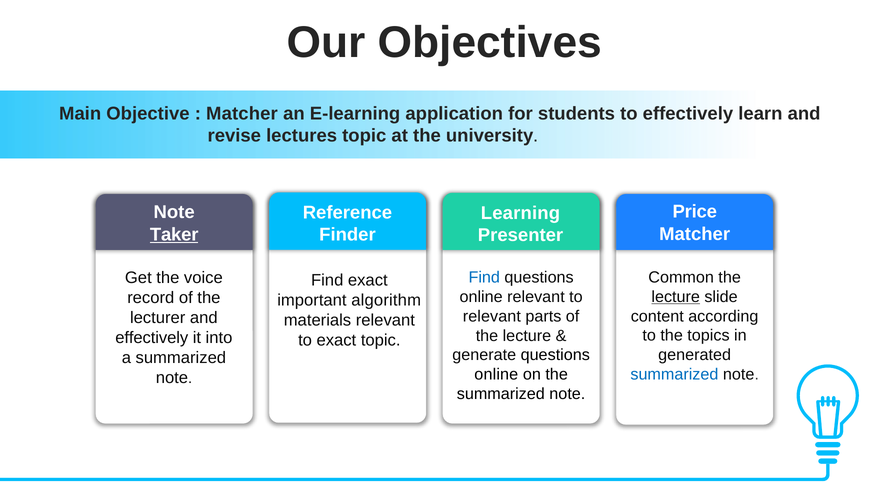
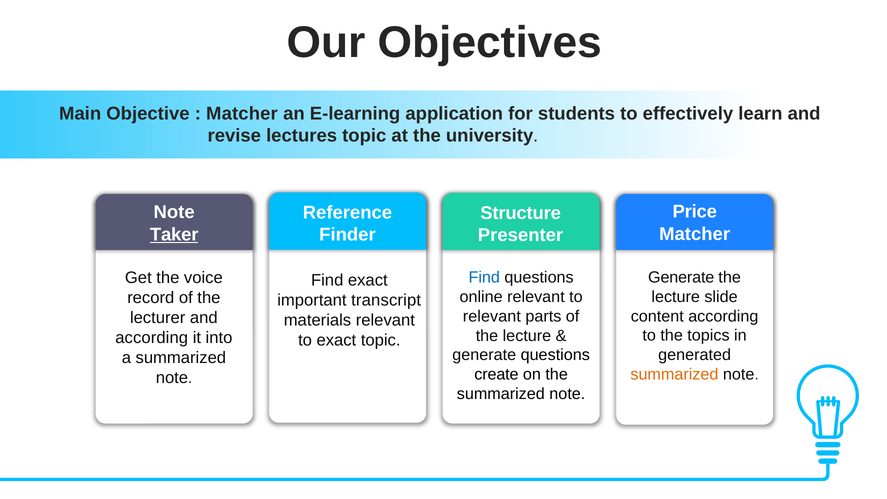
Learning: Learning -> Structure
Common at (681, 277): Common -> Generate
lecture at (676, 297) underline: present -> none
algorithm: algorithm -> transcript
effectively at (152, 338): effectively -> according
summarized at (674, 374) colour: blue -> orange
online at (496, 374): online -> create
